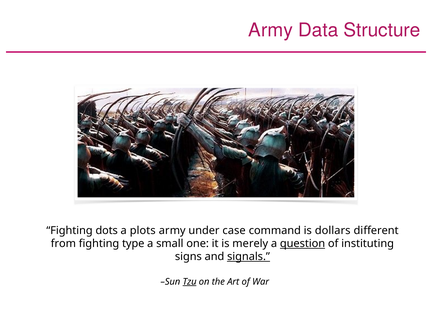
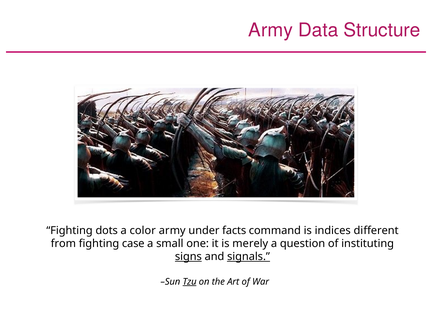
plots: plots -> color
case: case -> facts
dollars: dollars -> indices
type: type -> case
question underline: present -> none
signs underline: none -> present
